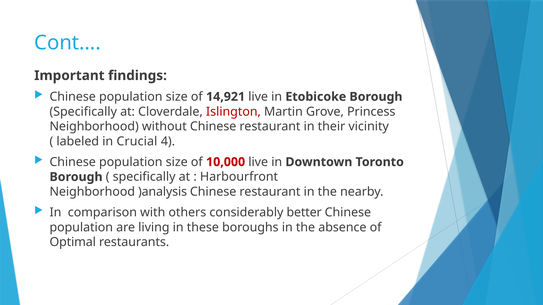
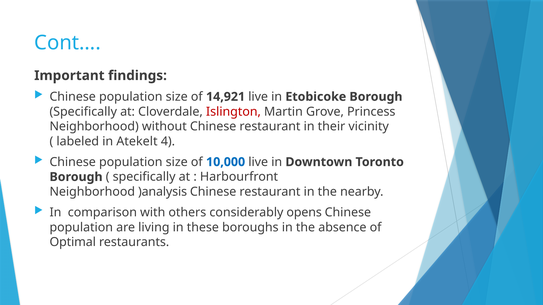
Crucial: Crucial -> Atekelt
10,000 colour: red -> blue
better: better -> opens
